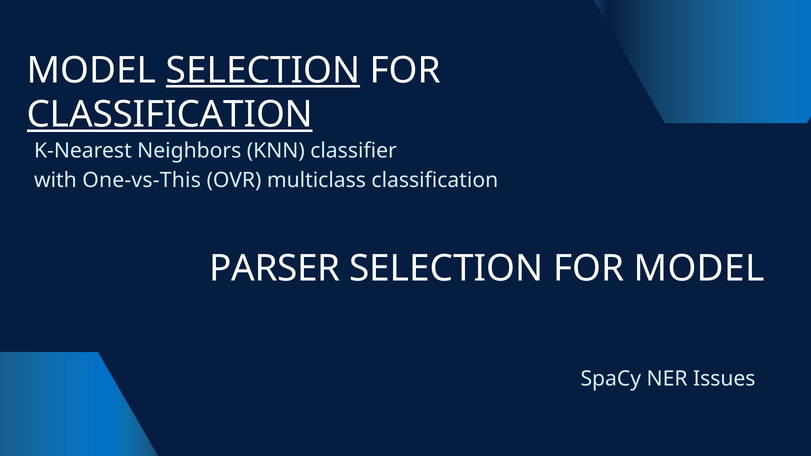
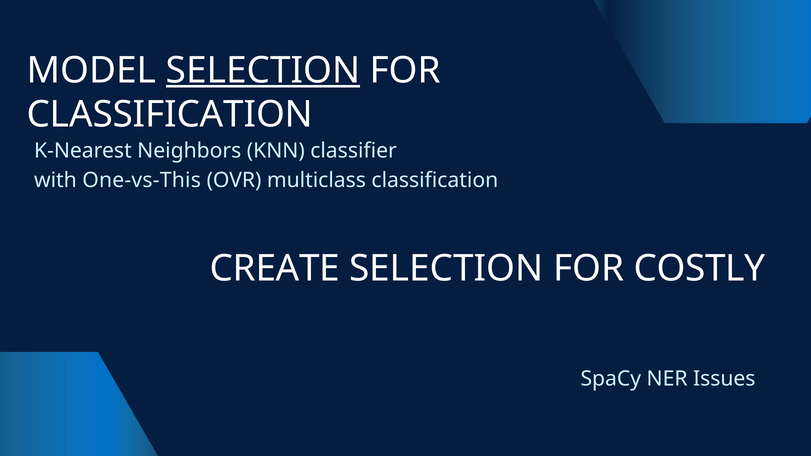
CLASSIFICATION at (170, 115) underline: present -> none
PARSER: PARSER -> CREATE
FOR MODEL: MODEL -> COSTLY
